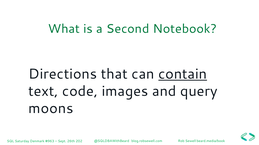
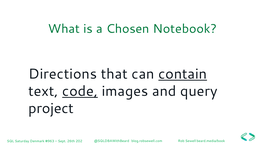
Second: Second -> Chosen
code underline: none -> present
moons: moons -> project
